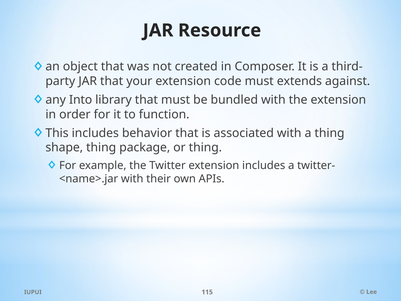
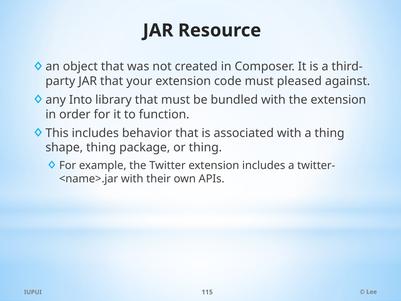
extends: extends -> pleased
